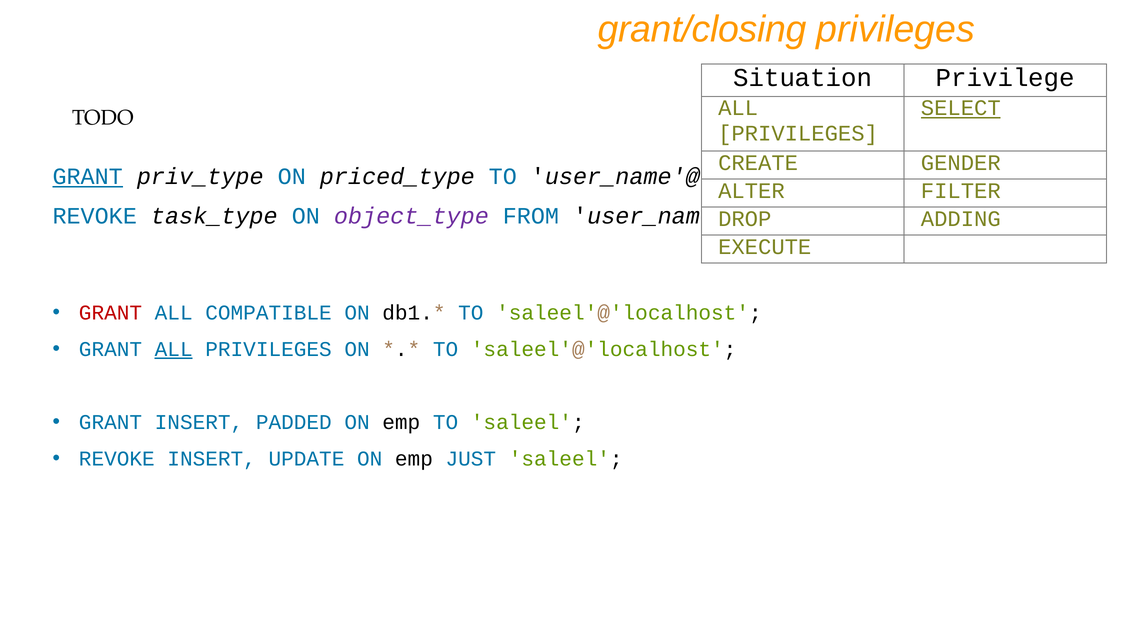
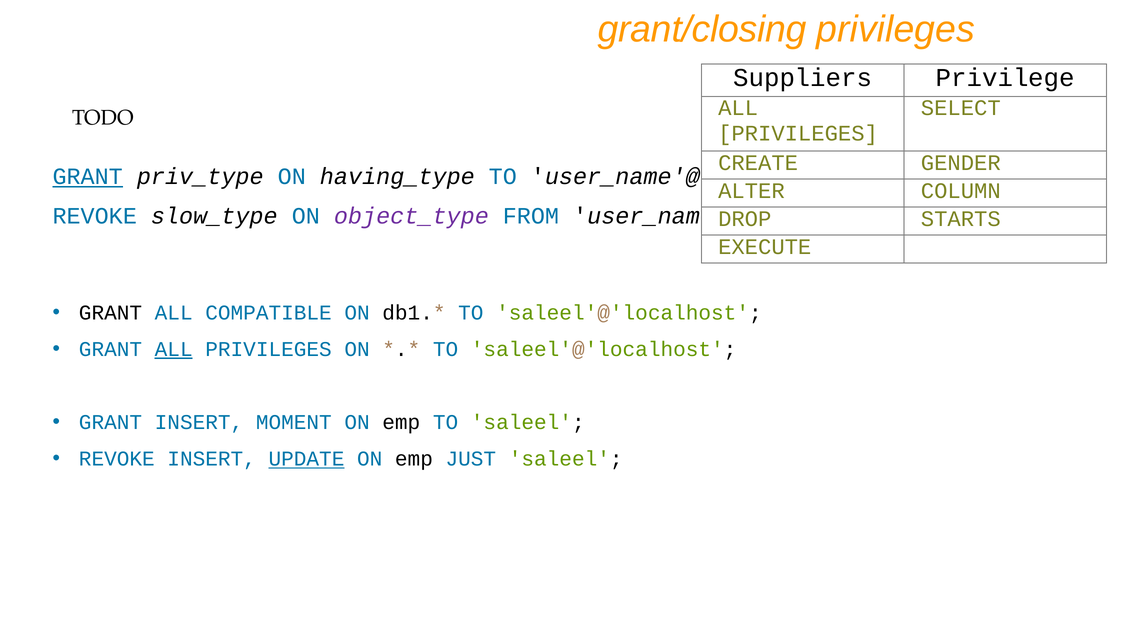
Situation: Situation -> Suppliers
SELECT underline: present -> none
priced_type: priced_type -> having_type
FILTER: FILTER -> COLUMN
task_type: task_type -> slow_type
ADDING: ADDING -> STARTS
GRANT at (110, 313) colour: red -> black
PADDED: PADDED -> MOMENT
UPDATE underline: none -> present
